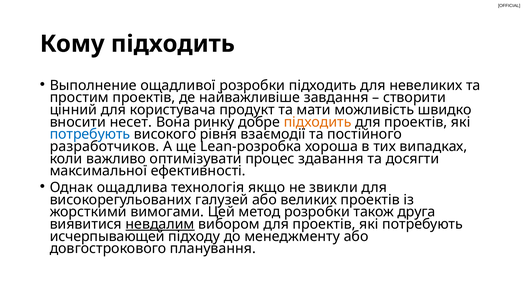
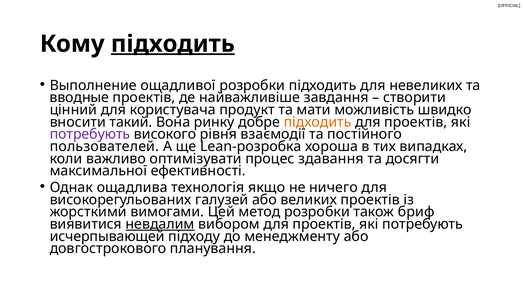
підходить at (173, 44) underline: none -> present
простим: простим -> вводные
несет: несет -> такий
потребують at (90, 134) colour: blue -> purple
разработчиков: разработчиков -> пользователей
звикли: звикли -> ничего
друга: друга -> бриф
